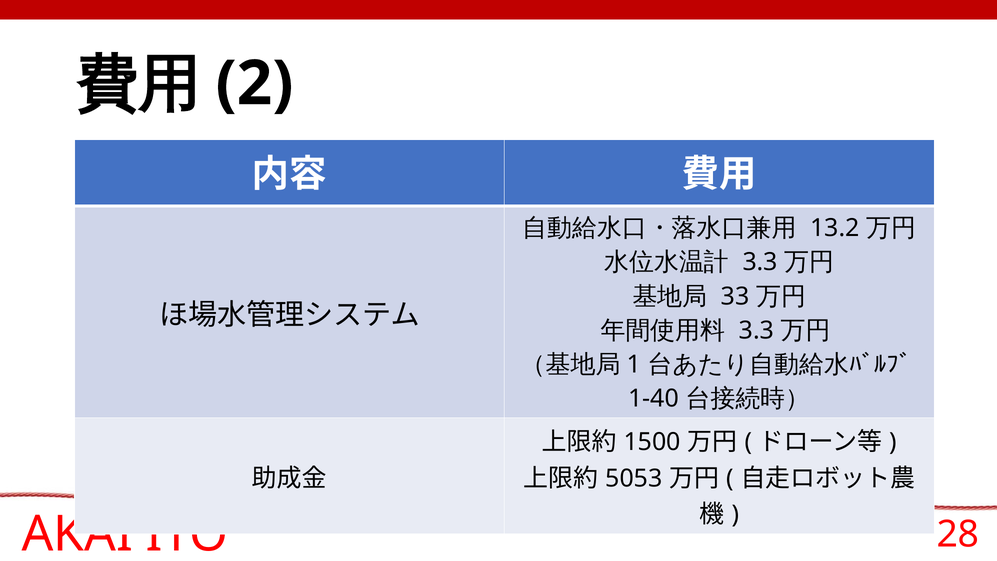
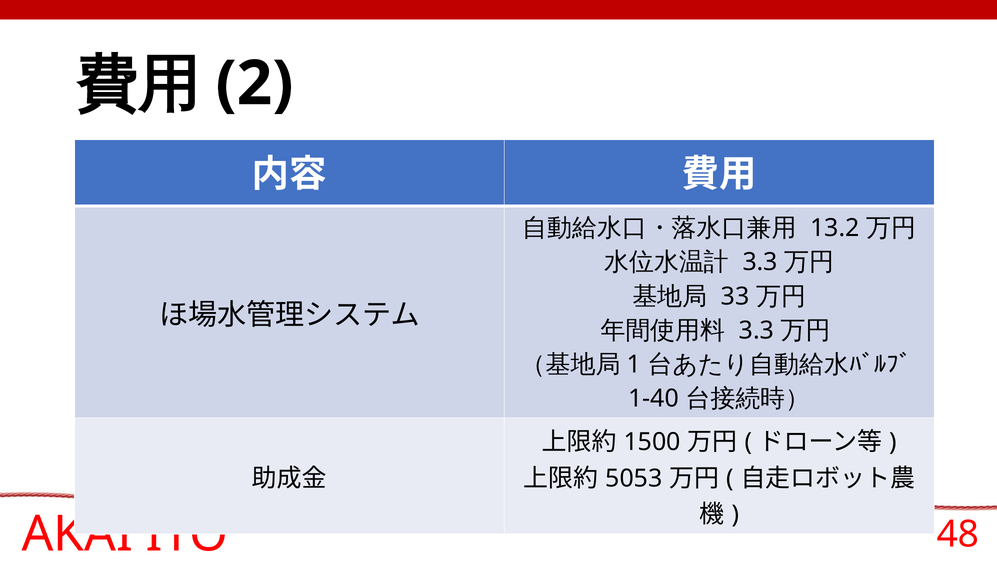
28: 28 -> 48
